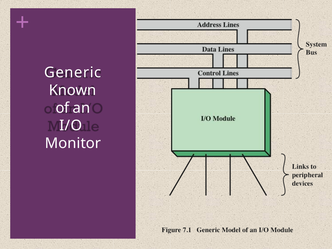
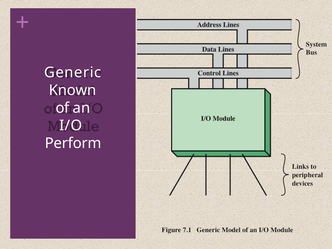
Monitor: Monitor -> Perform
